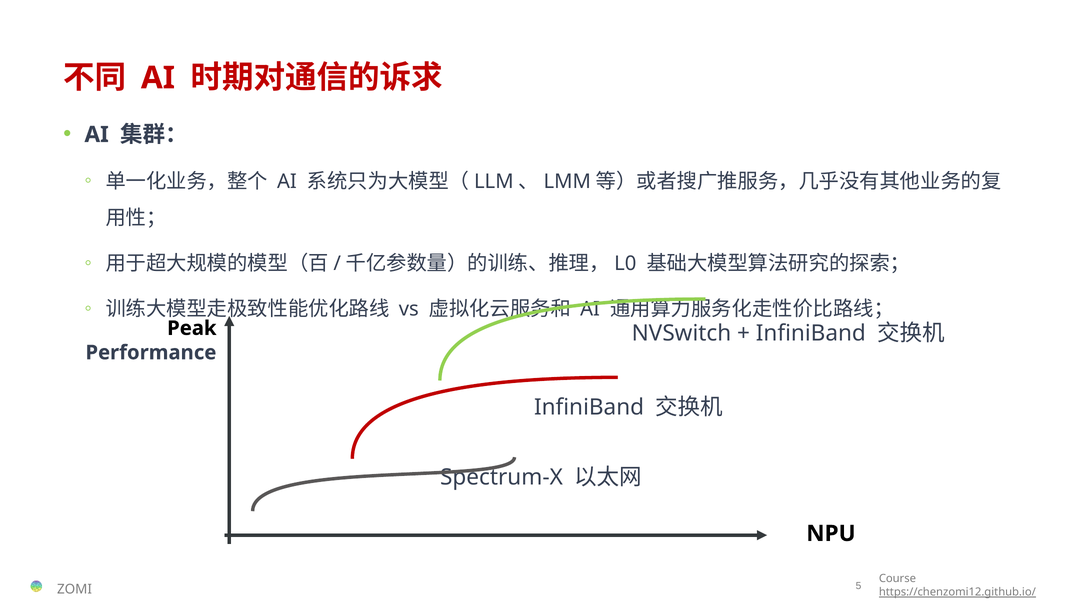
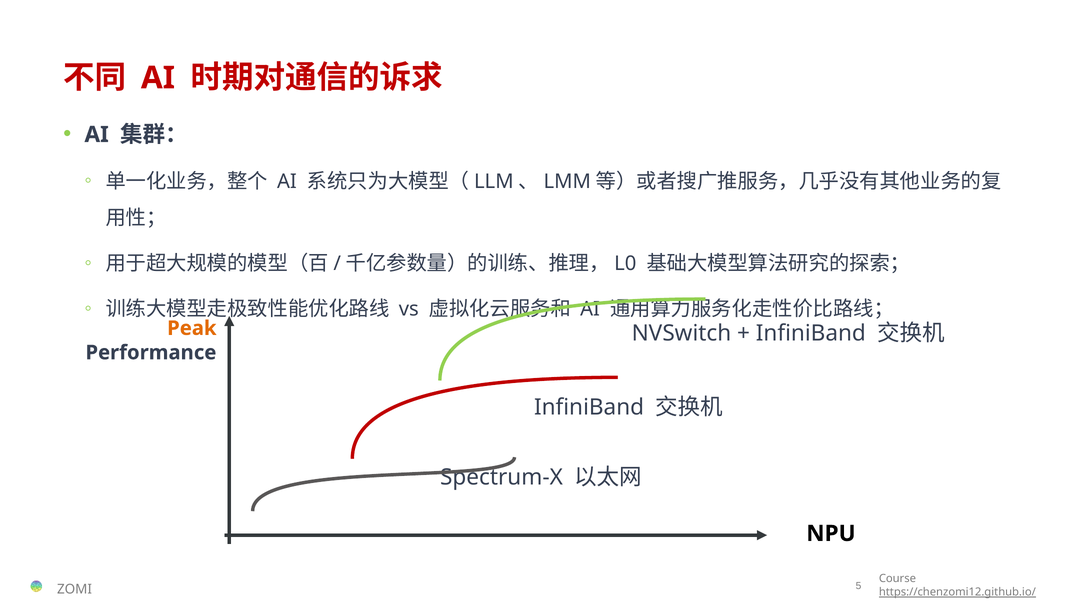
Peak colour: black -> orange
